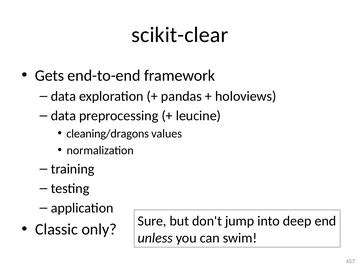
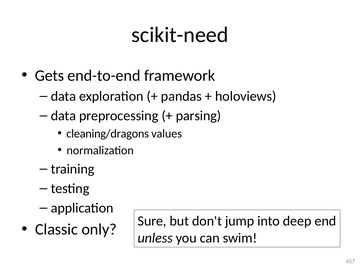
scikit-clear: scikit-clear -> scikit-need
leucine: leucine -> parsing
